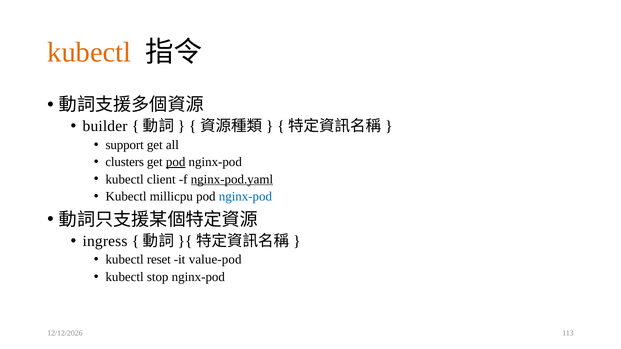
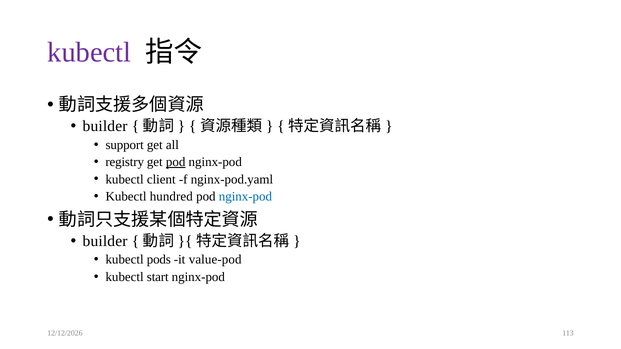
kubectl at (89, 52) colour: orange -> purple
clusters: clusters -> registry
nginx-pod.yaml underline: present -> none
millicpu: millicpu -> hundred
ingress at (105, 241): ingress -> builder
reset: reset -> pods
stop: stop -> start
